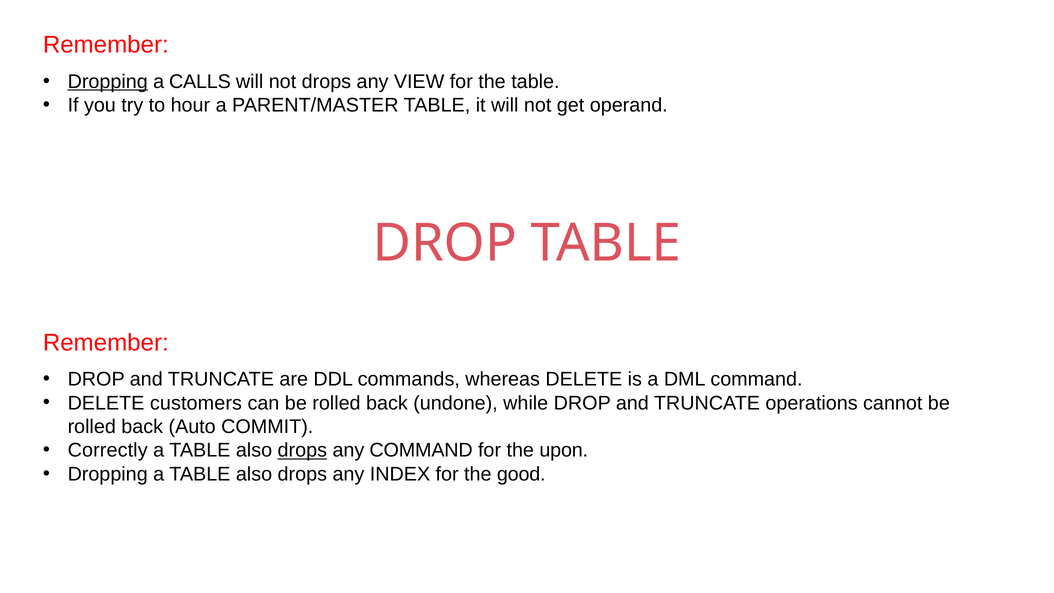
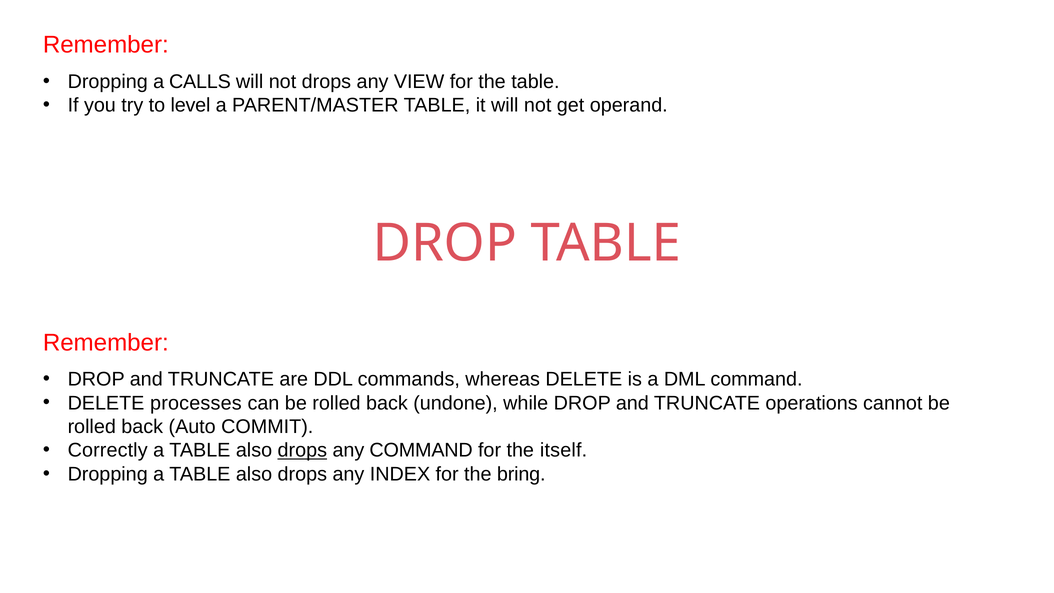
Dropping at (108, 82) underline: present -> none
hour: hour -> level
customers: customers -> processes
upon: upon -> itself
good: good -> bring
